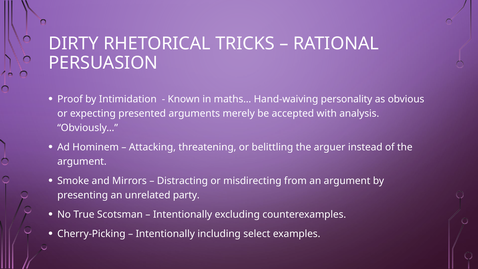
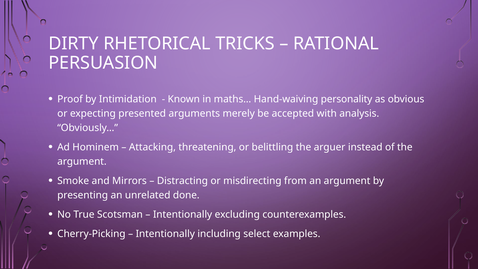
party: party -> done
